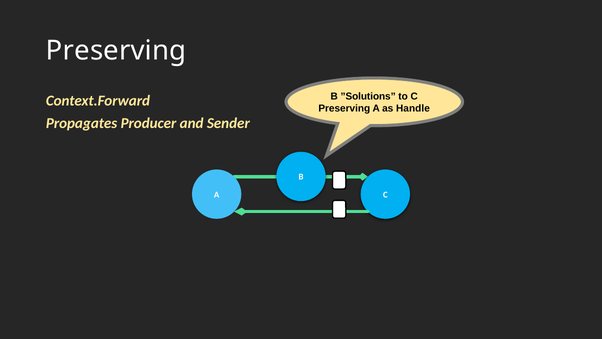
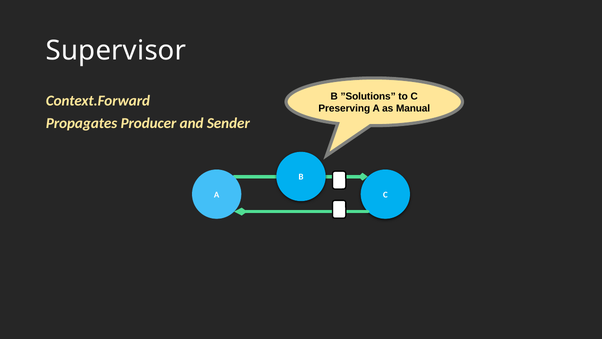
Preserving at (116, 51): Preserving -> Supervisor
Handle: Handle -> Manual
